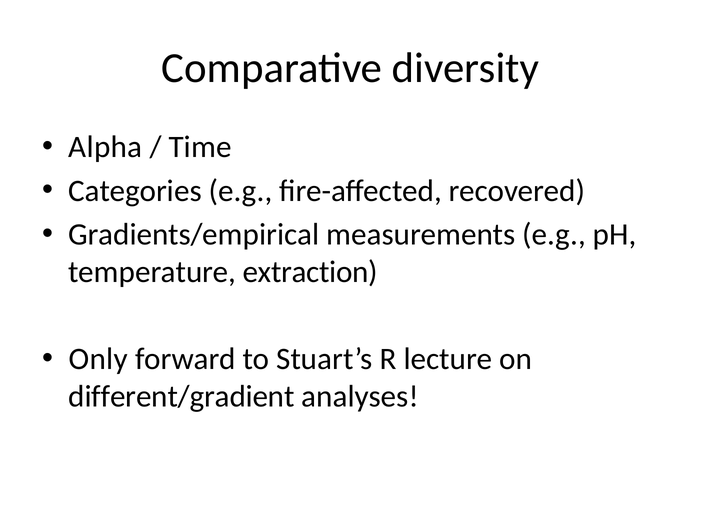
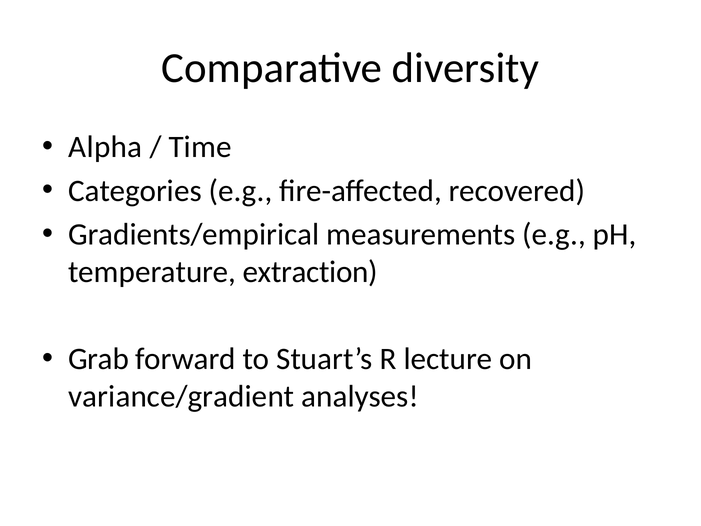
Only: Only -> Grab
different/gradient: different/gradient -> variance/gradient
